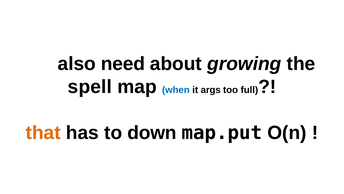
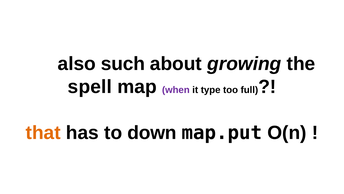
need: need -> such
when colour: blue -> purple
args: args -> type
